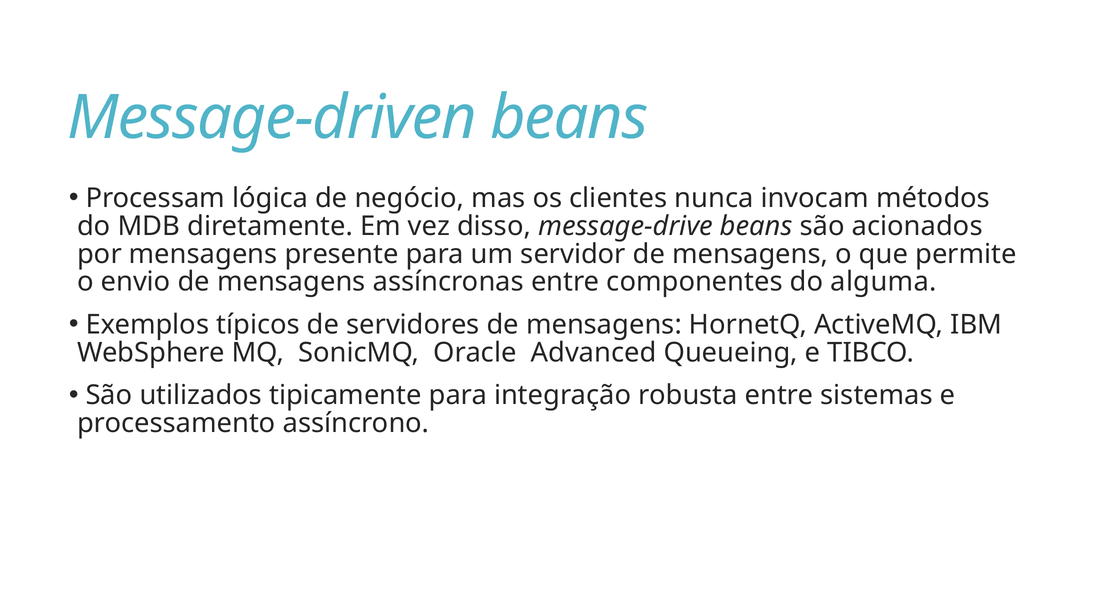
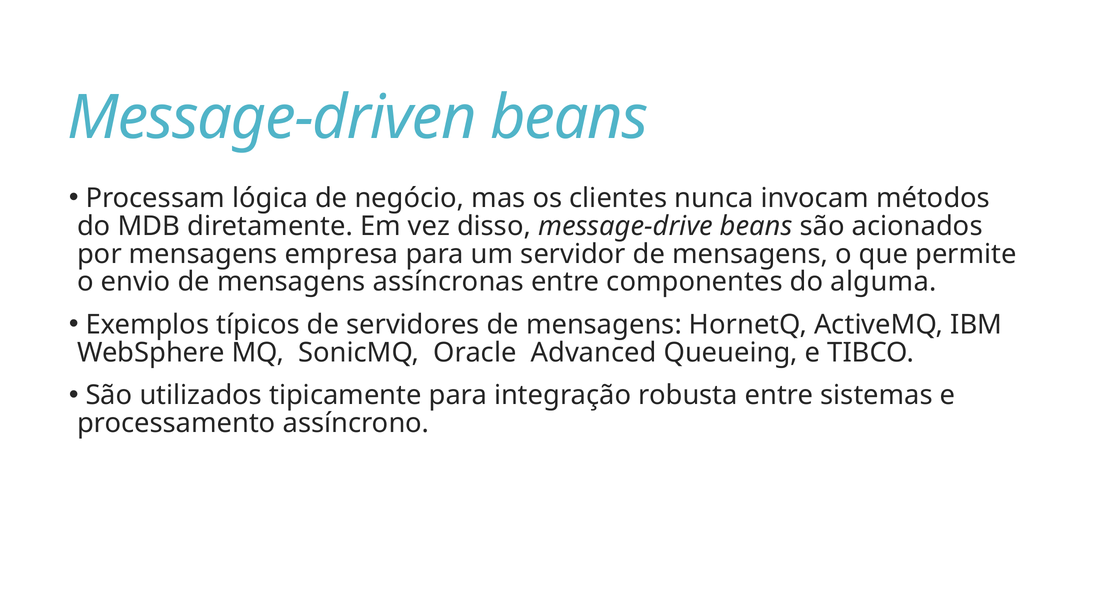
presente: presente -> empresa
